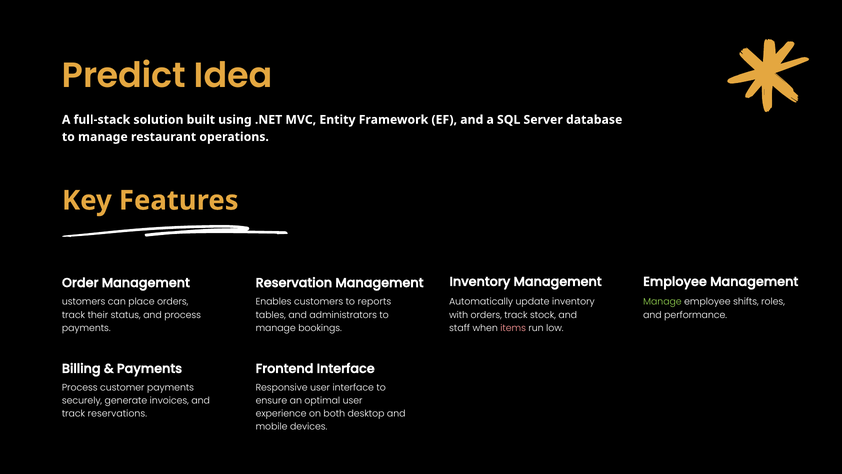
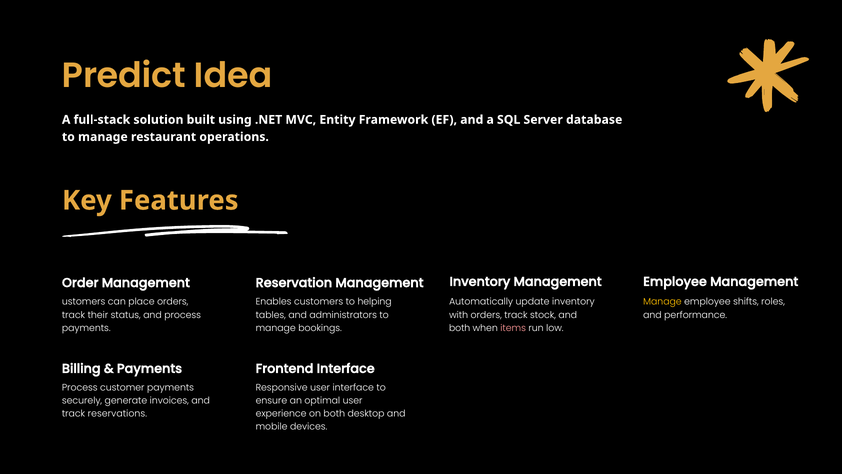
reports: reports -> helping
Manage at (662, 302) colour: light green -> yellow
staff at (460, 328): staff -> both
